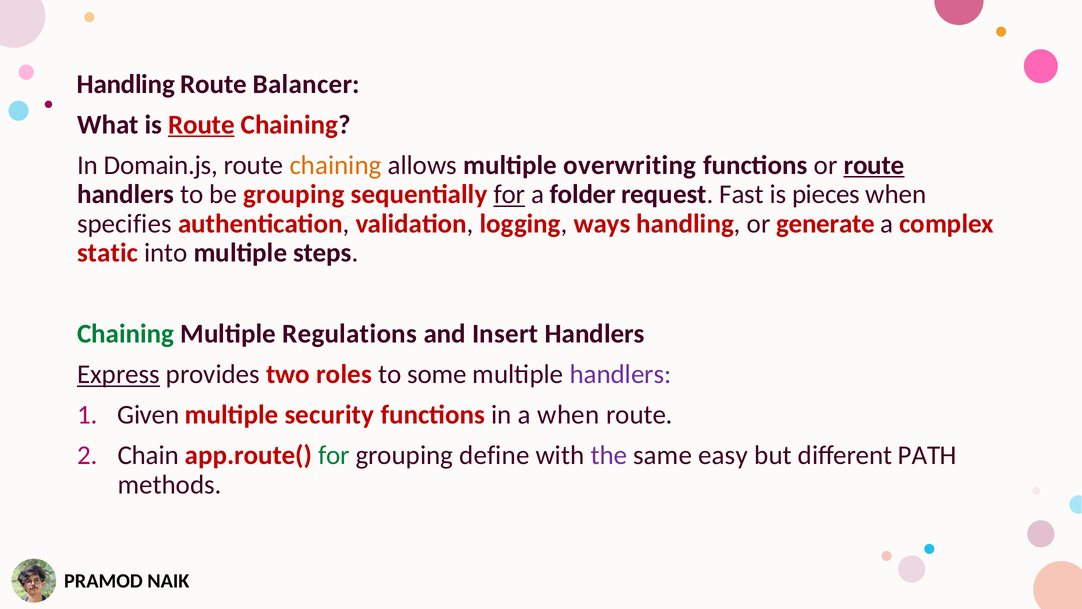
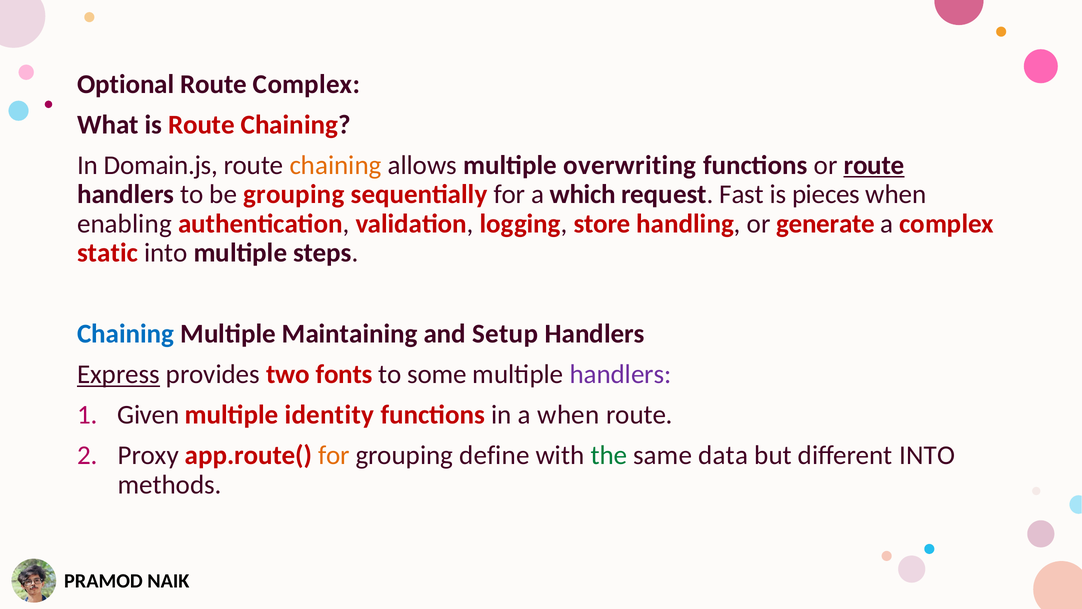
Handling at (126, 84): Handling -> Optional
Route Balancer: Balancer -> Complex
Route at (202, 125) underline: present -> none
for at (509, 194) underline: present -> none
folder: folder -> which
specifies: specifies -> enabling
ways: ways -> store
Chaining at (126, 334) colour: green -> blue
Regulations: Regulations -> Maintaining
Insert: Insert -> Setup
roles: roles -> fonts
security: security -> identity
Chain: Chain -> Proxy
for at (334, 455) colour: green -> orange
the colour: purple -> green
easy: easy -> data
different PATH: PATH -> INTO
